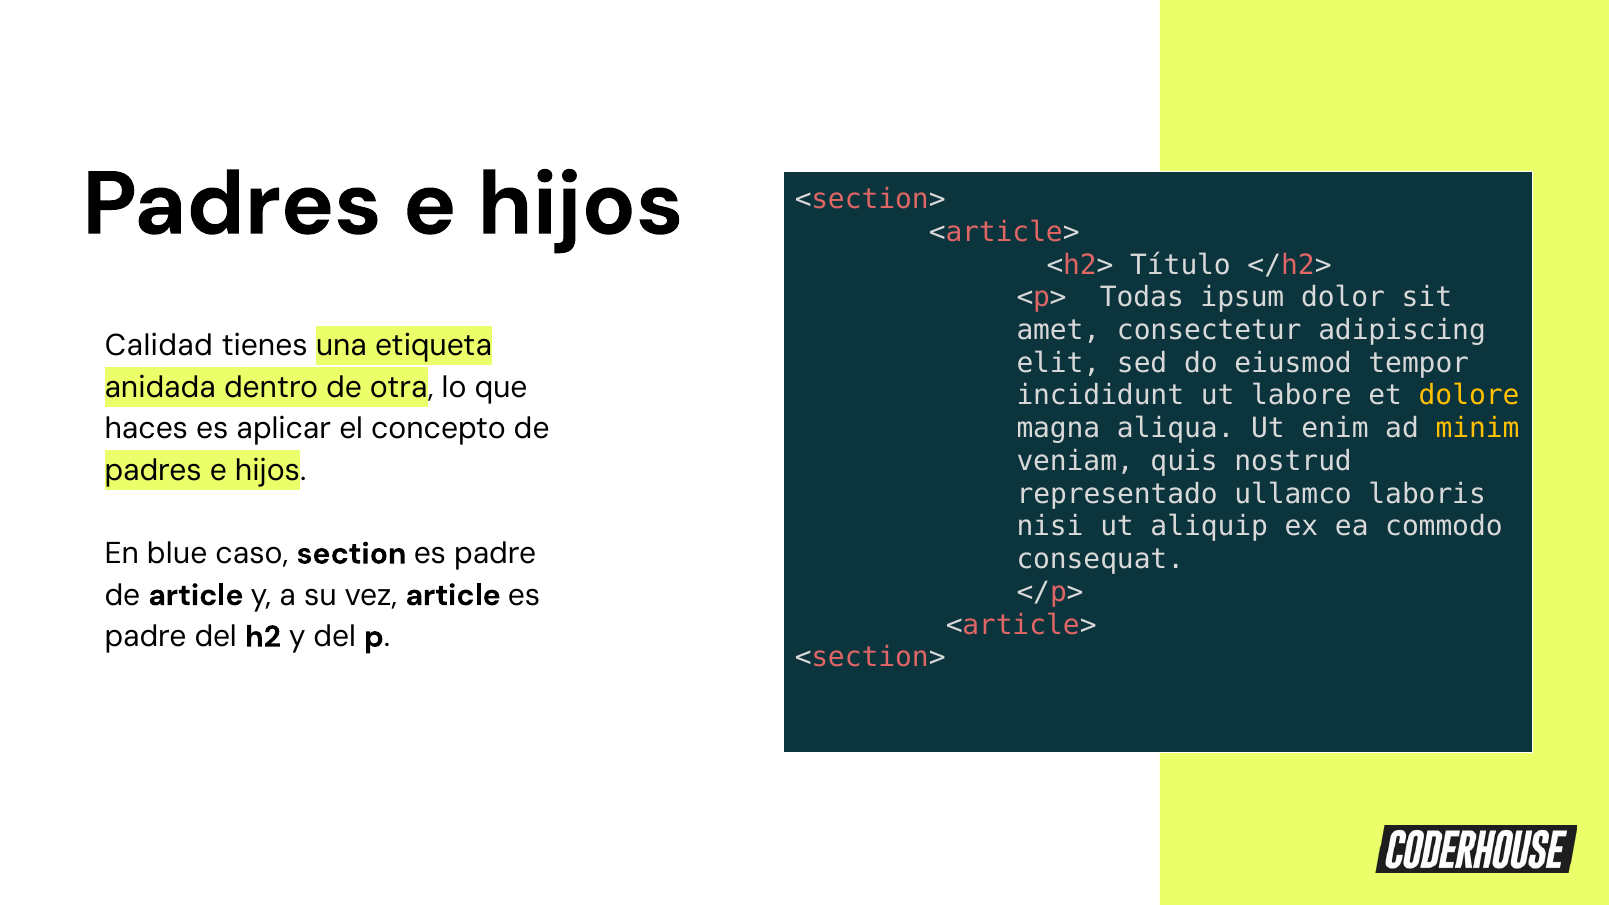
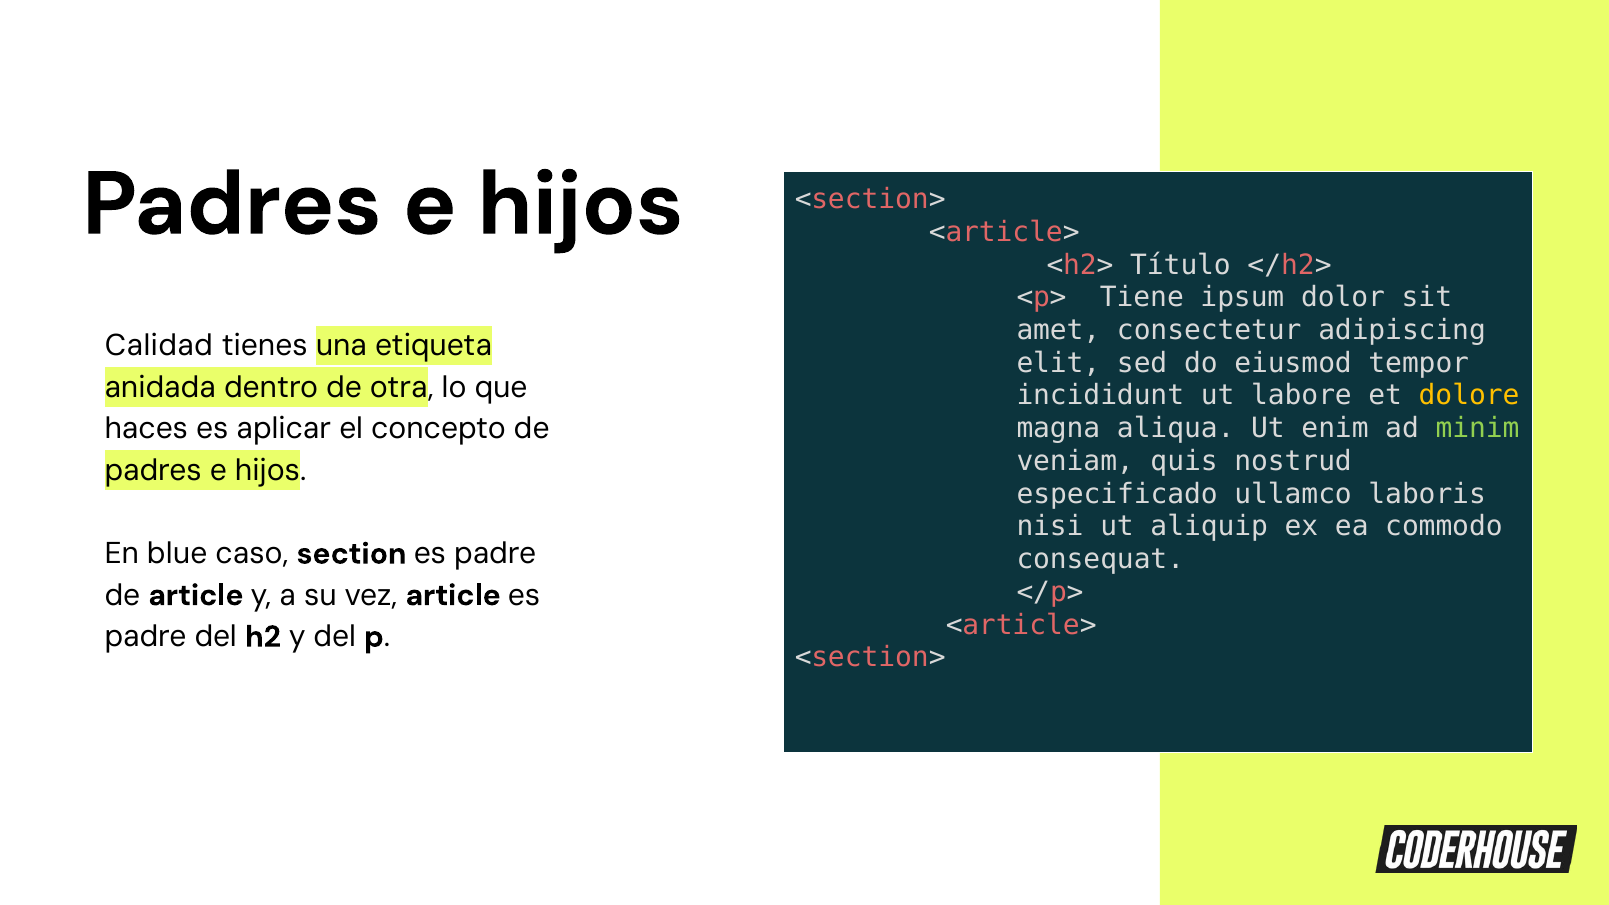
Todas: Todas -> Tiene
minim colour: yellow -> light green
representado: representado -> especificado
